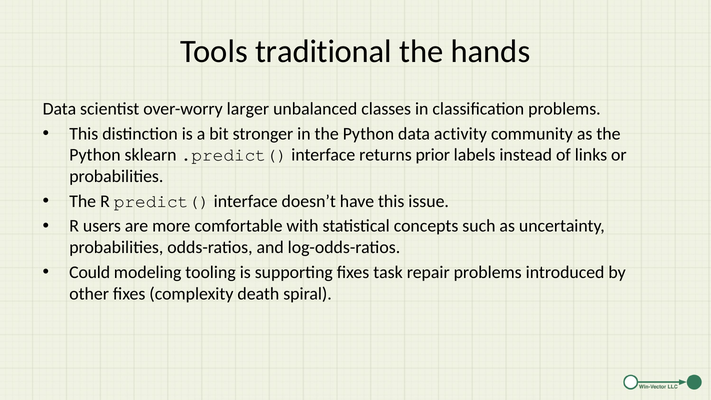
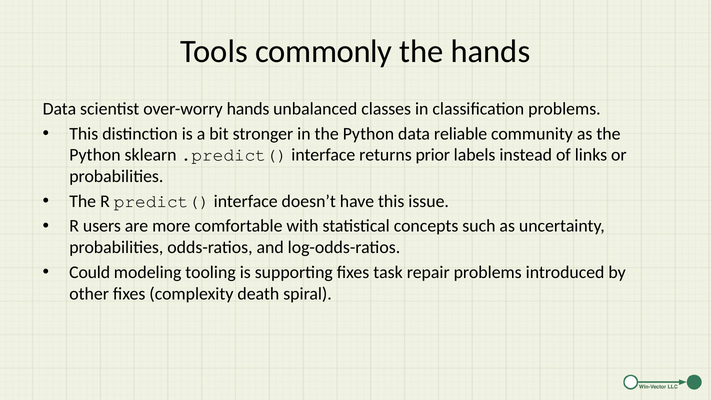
traditional: traditional -> commonly
over-worry larger: larger -> hands
activity: activity -> reliable
